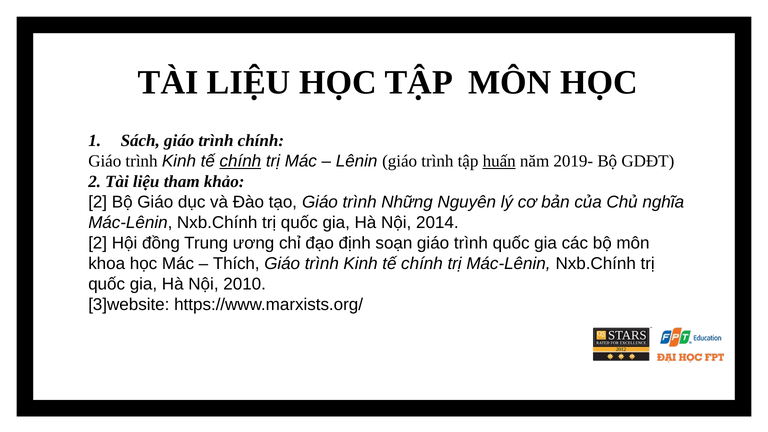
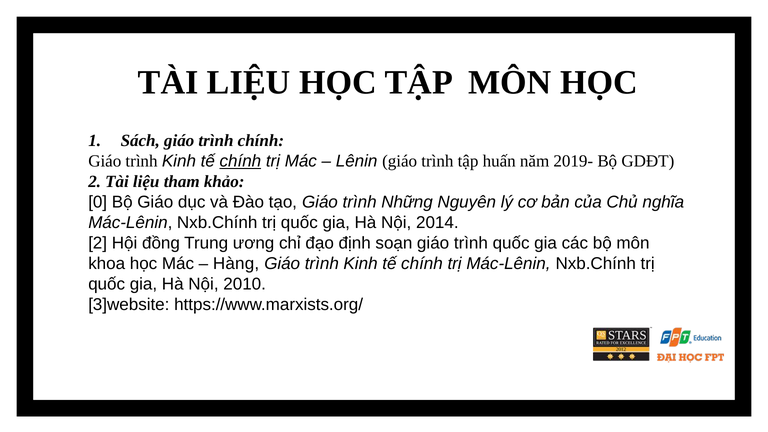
huấn underline: present -> none
2 at (98, 202): 2 -> 0
Thích: Thích -> Hàng
